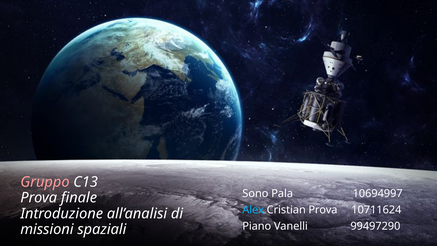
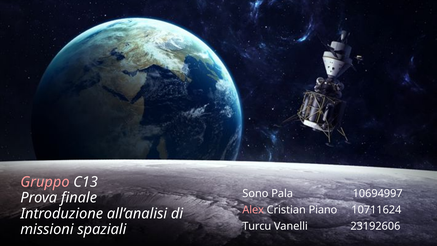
Alex colour: light blue -> pink
Cristian Prova: Prova -> Piano
Piano: Piano -> Turcu
99497290: 99497290 -> 23192606
